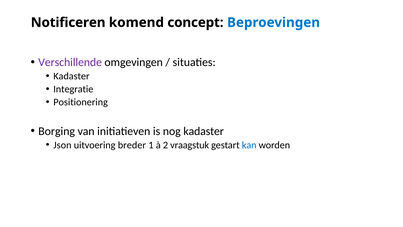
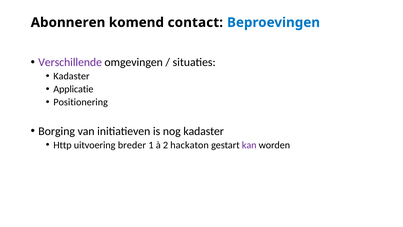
Notificeren: Notificeren -> Abonneren
concept: concept -> contact
Integratie: Integratie -> Applicatie
Json: Json -> Http
vraagstuk: vraagstuk -> hackaton
kan colour: blue -> purple
